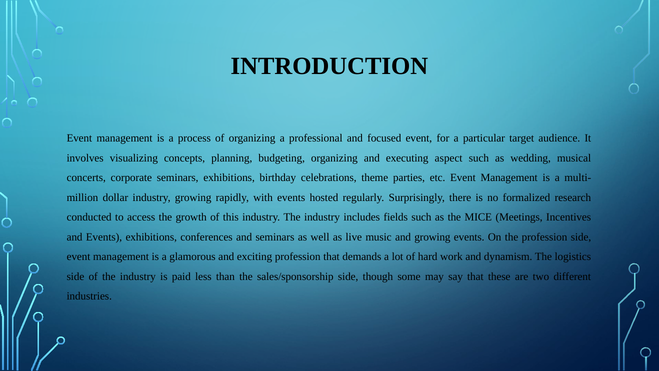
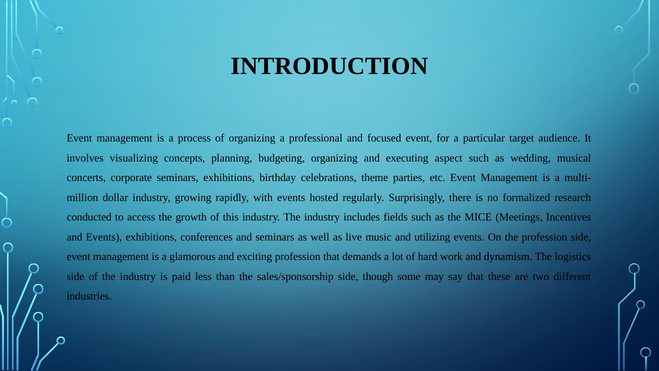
and growing: growing -> utilizing
